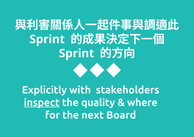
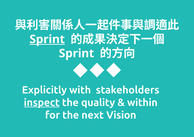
Sprint at (47, 39) underline: none -> present
where: where -> within
Board: Board -> Vision
